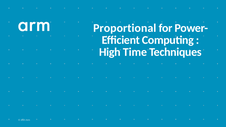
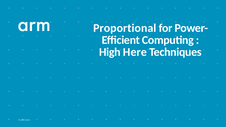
Time: Time -> Here
